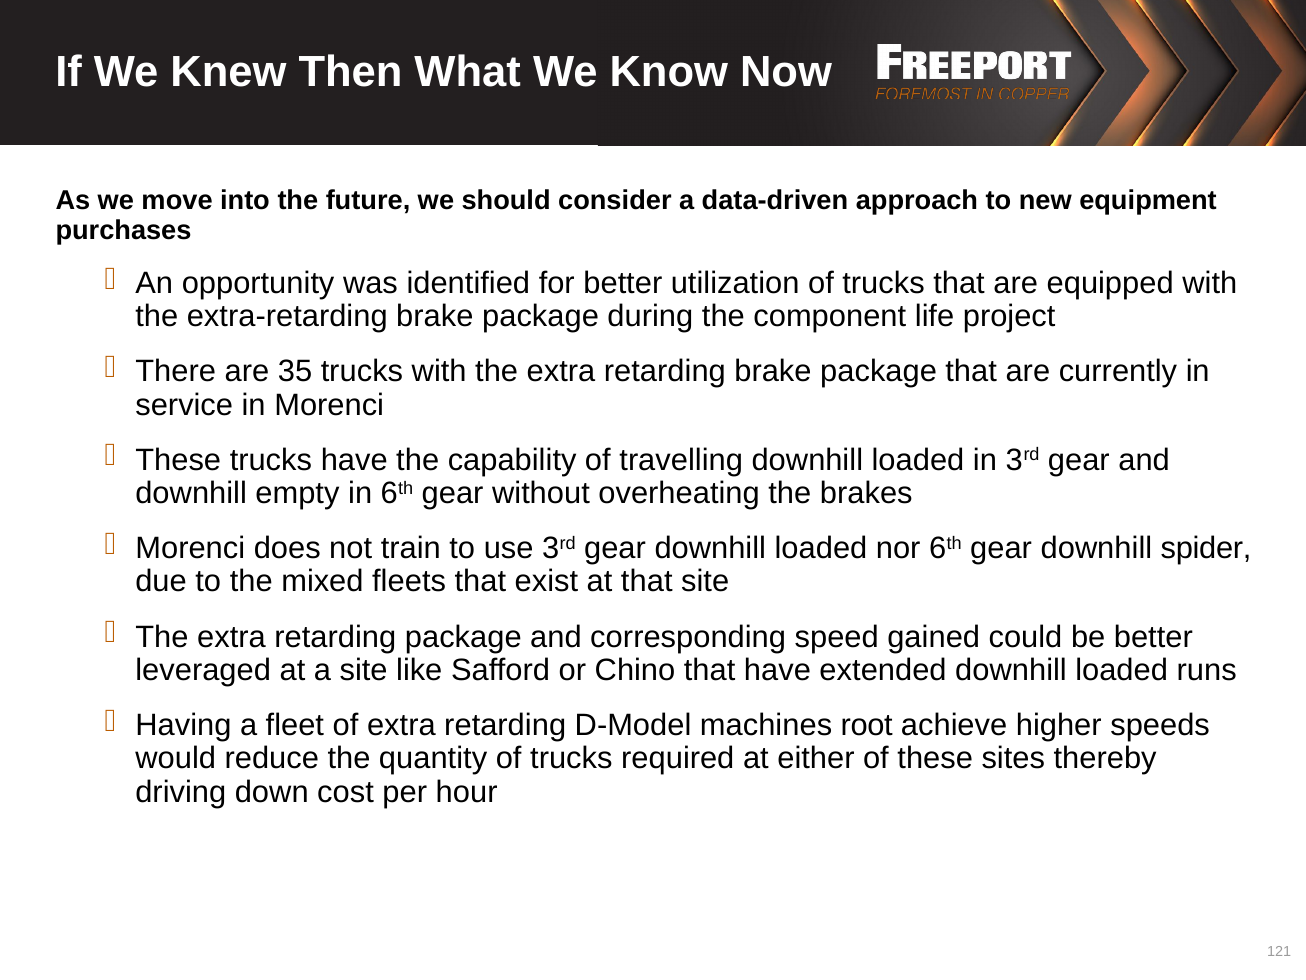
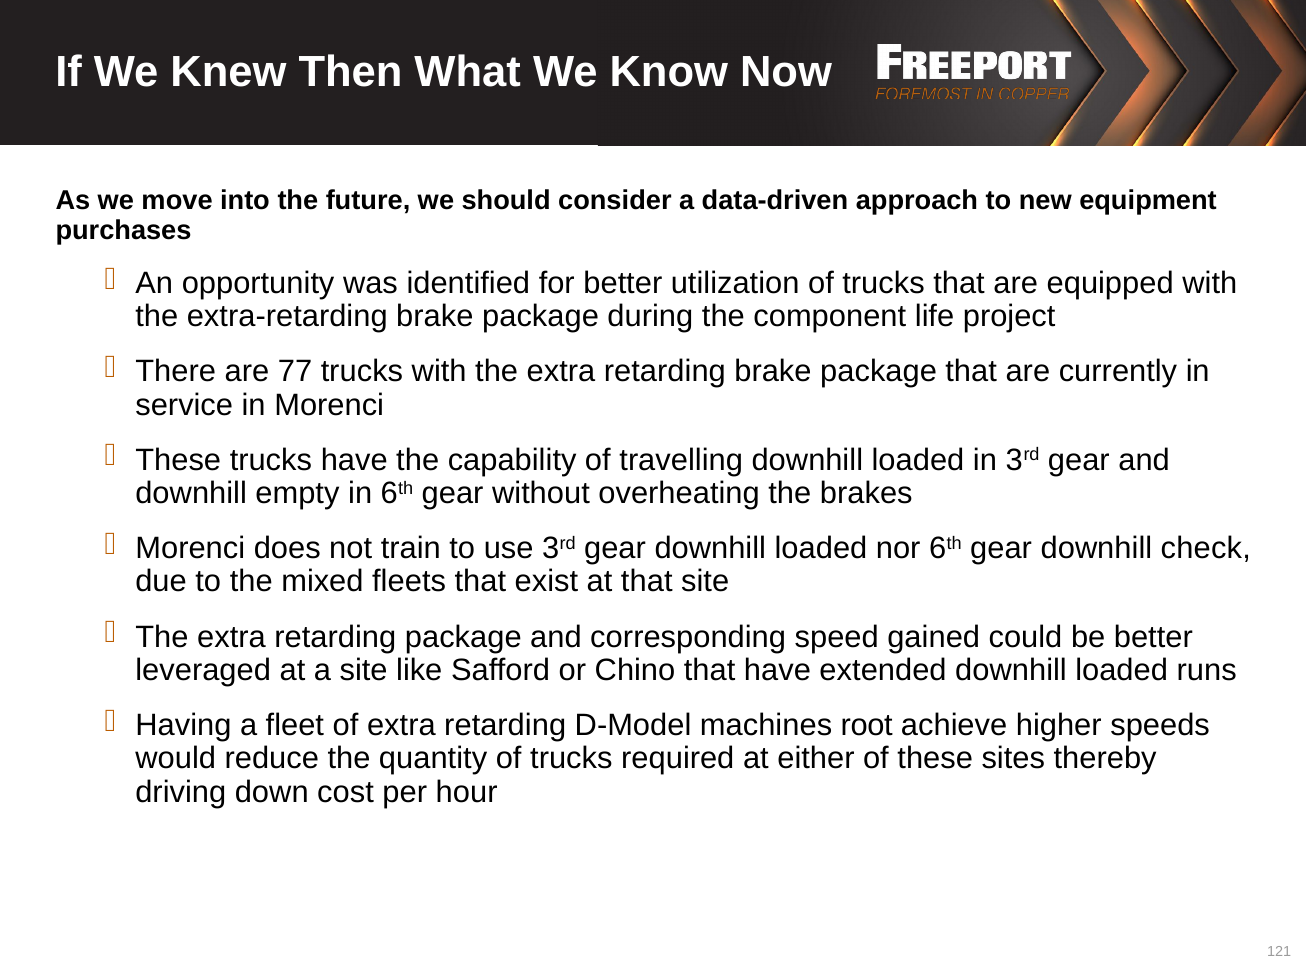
35: 35 -> 77
spider: spider -> check
